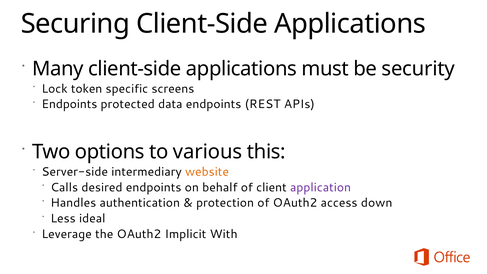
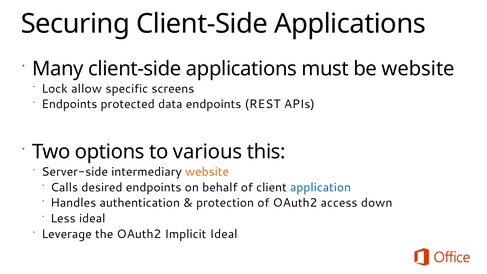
be security: security -> website
token: token -> allow
application colour: purple -> blue
Implicit With: With -> Ideal
